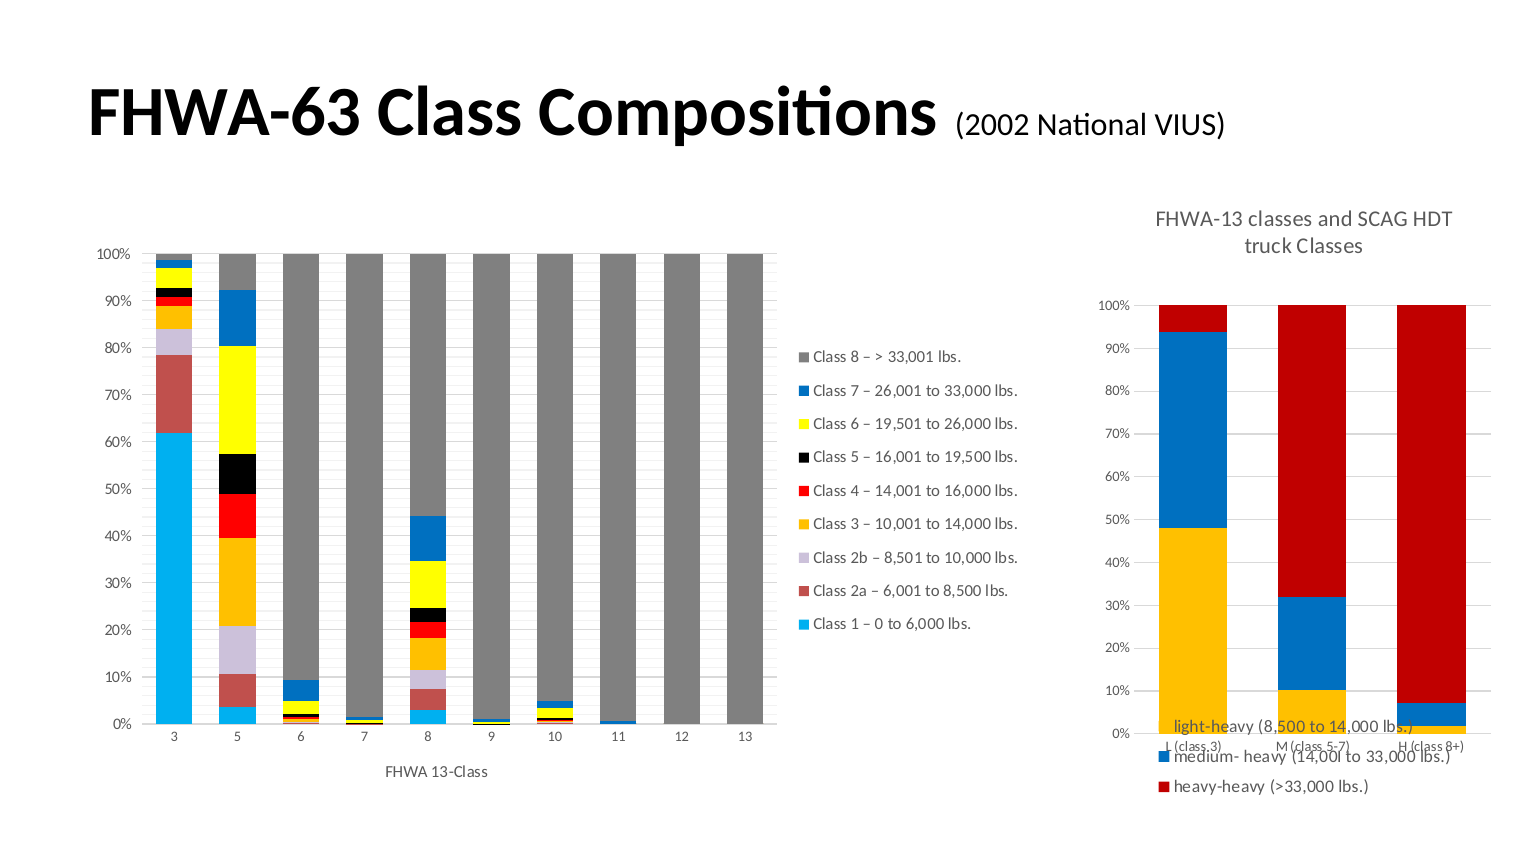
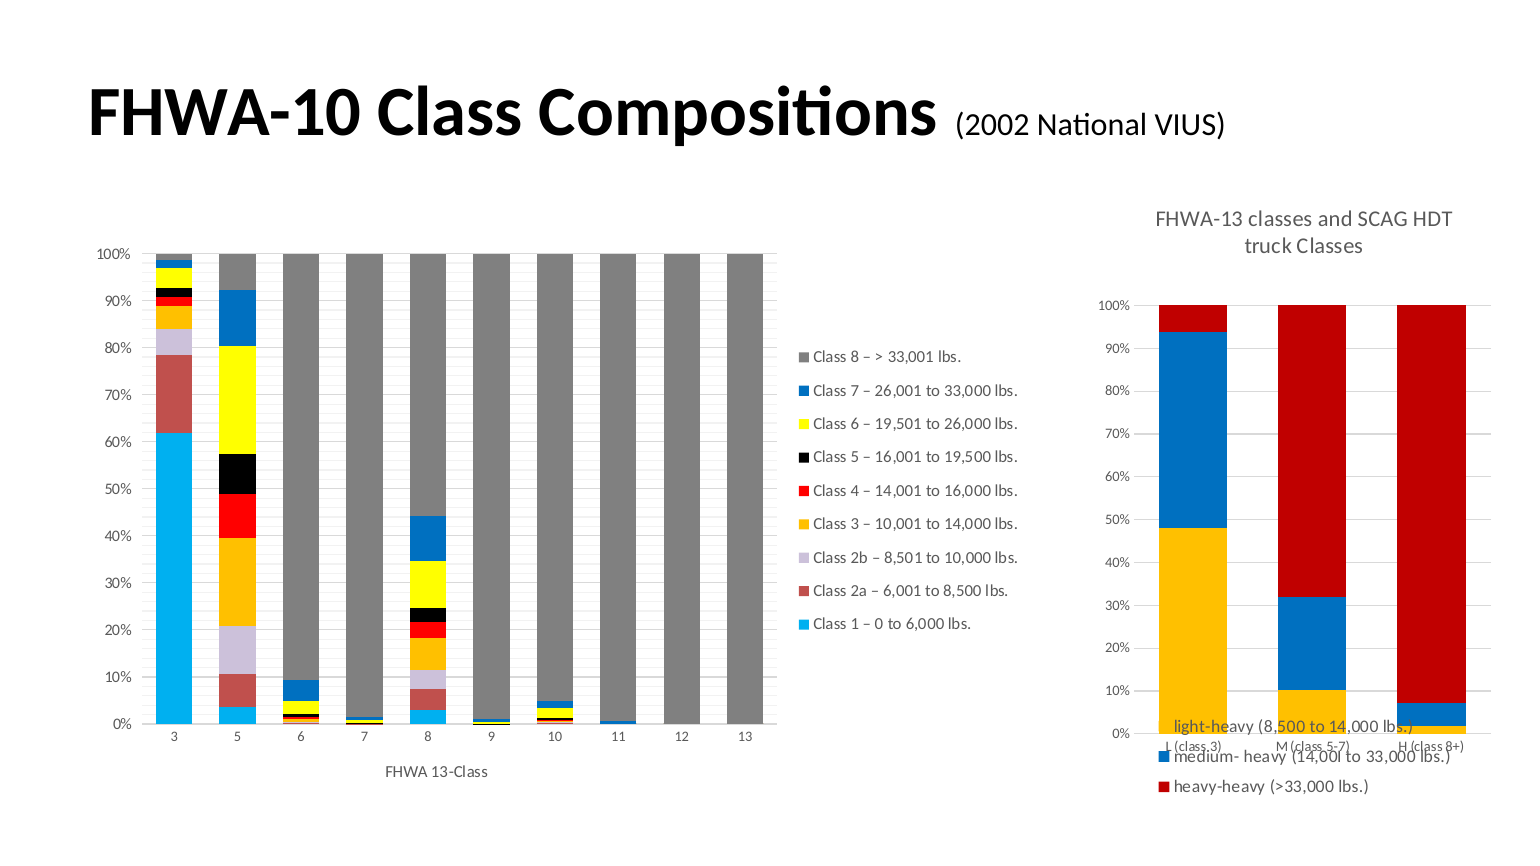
FHWA-63: FHWA-63 -> FHWA-10
